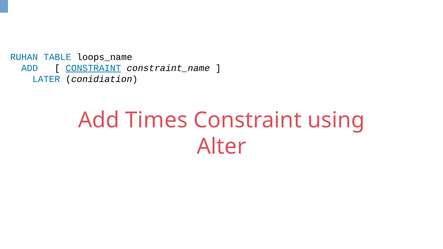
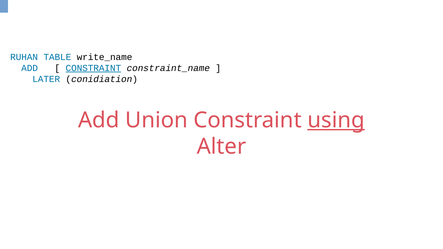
loops_name: loops_name -> write_name
Times: Times -> Union
using underline: none -> present
